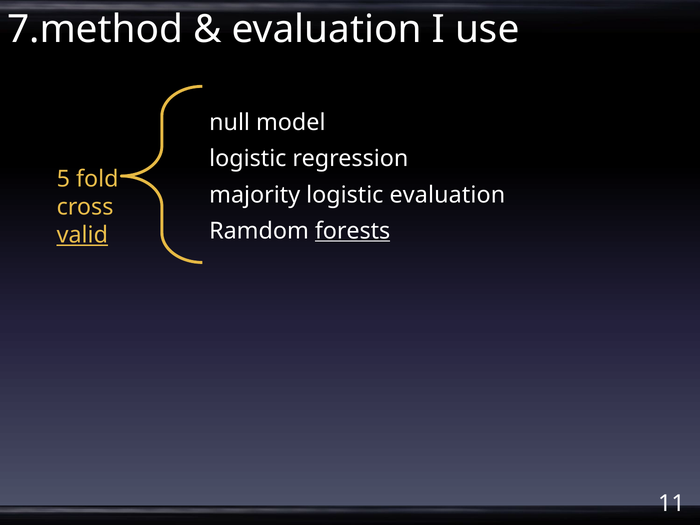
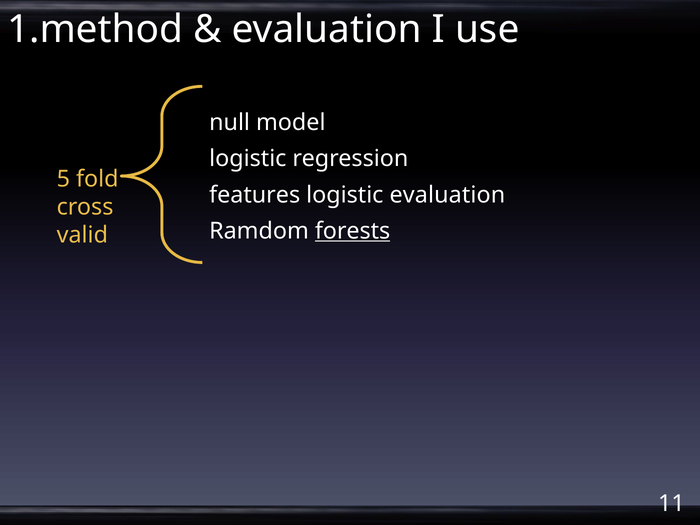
7.method: 7.method -> 1.method
majority: majority -> features
valid underline: present -> none
